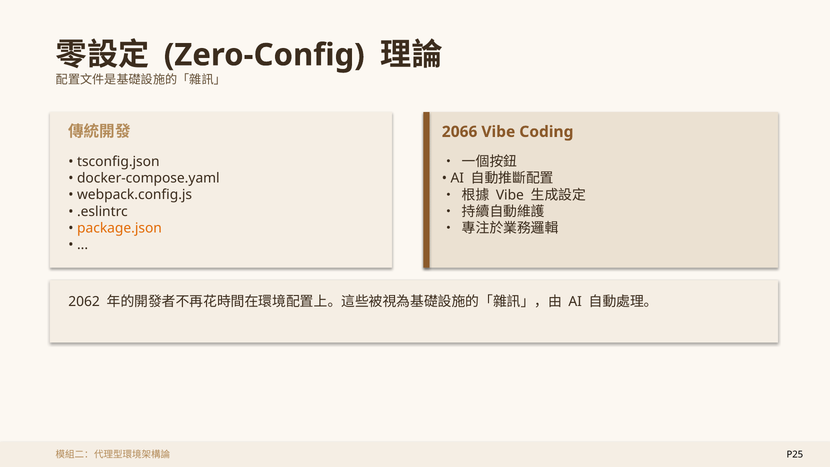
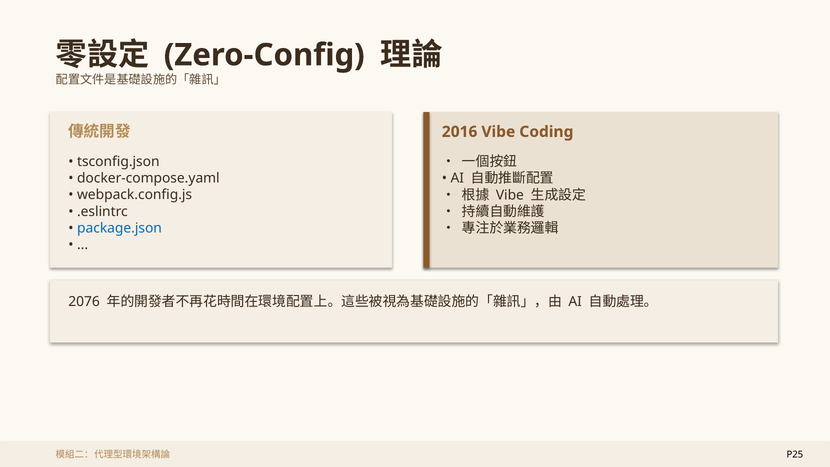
2066: 2066 -> 2016
package.json colour: orange -> blue
2062: 2062 -> 2076
